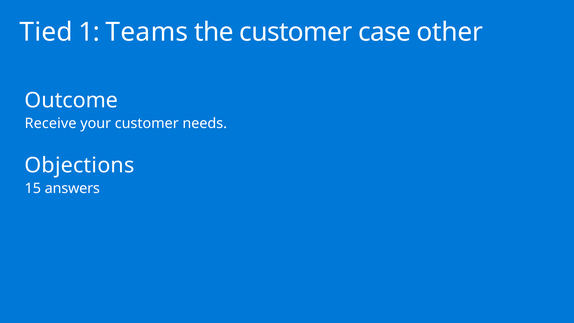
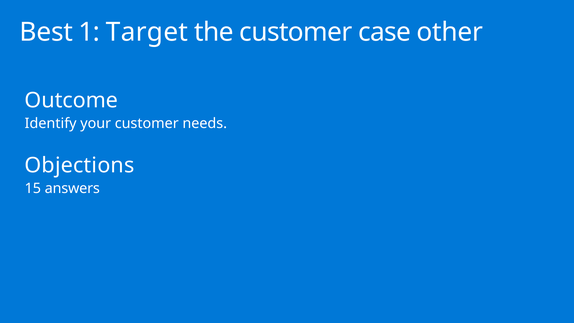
Tied: Tied -> Best
Teams: Teams -> Target
Receive: Receive -> Identify
